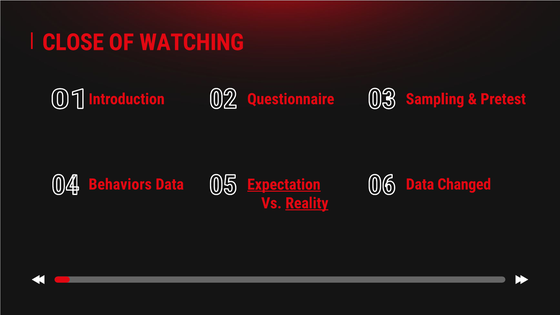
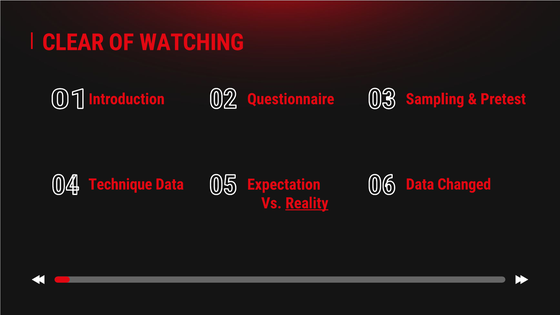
CLOSE: CLOSE -> CLEAR
Behaviors: Behaviors -> Technique
Expectation underline: present -> none
